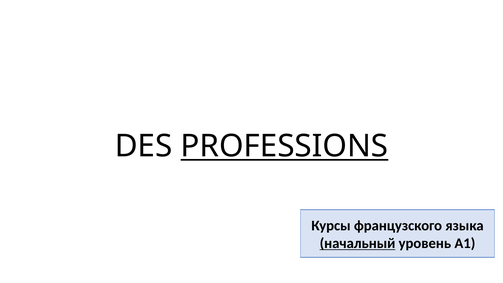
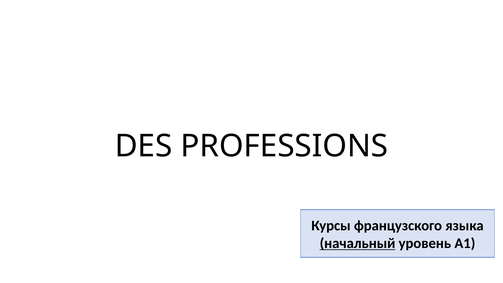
PROFESSIONS underline: present -> none
